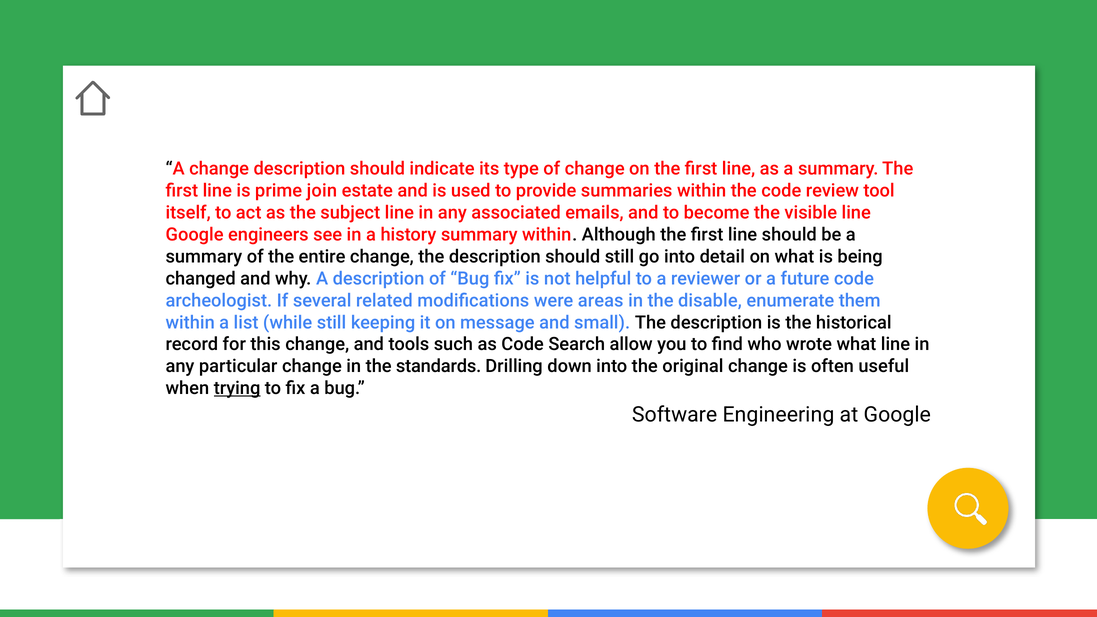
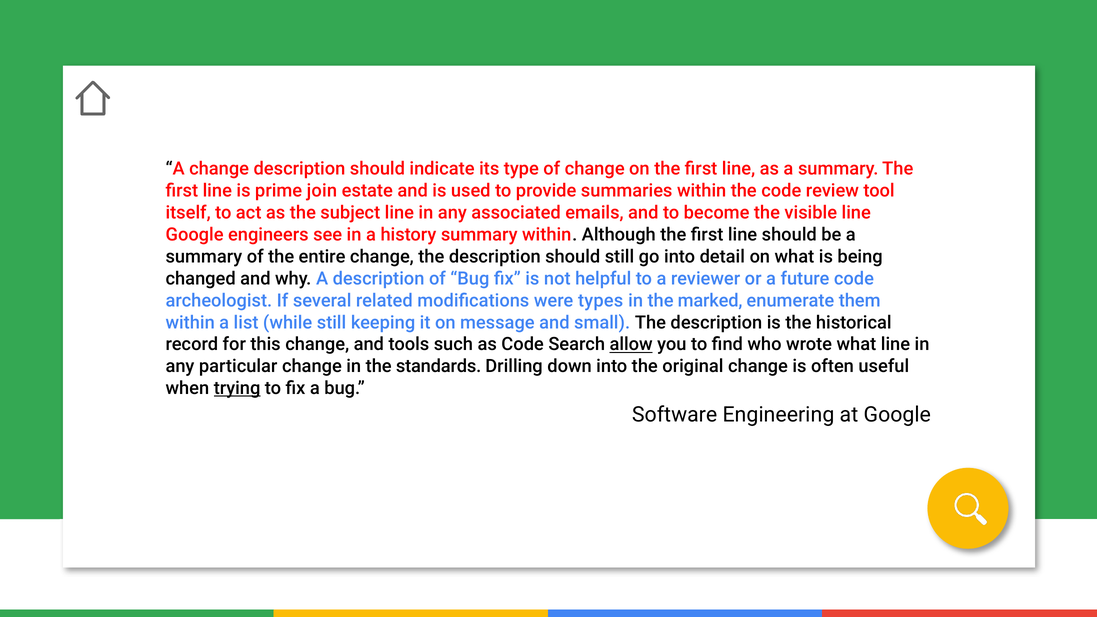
areas: areas -> types
disable: disable -> marked
allow underline: none -> present
